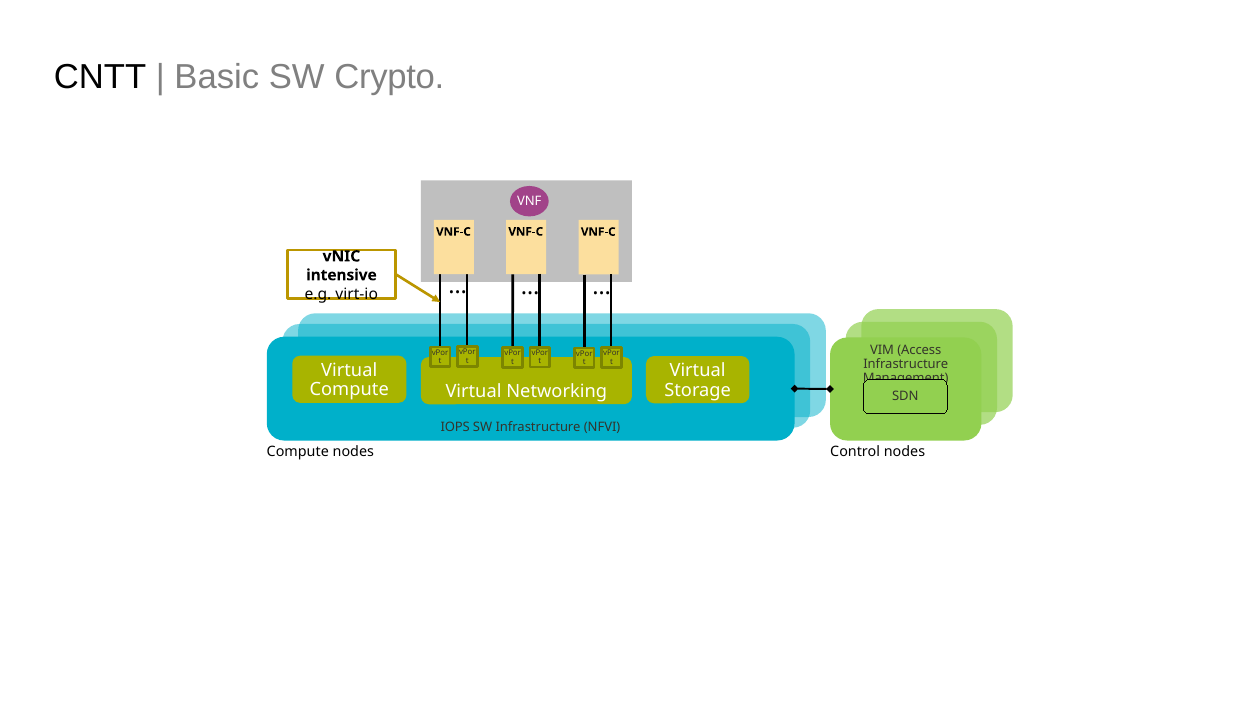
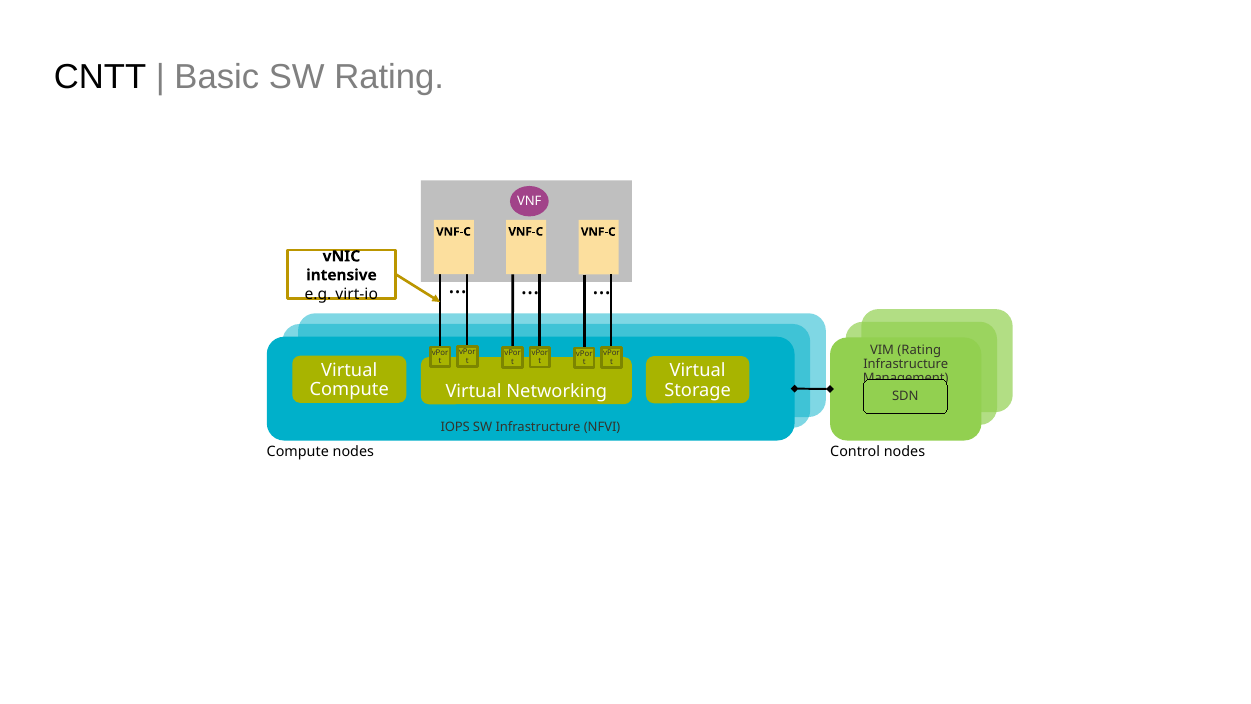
SW Crypto: Crypto -> Rating
VIM Access: Access -> Rating
